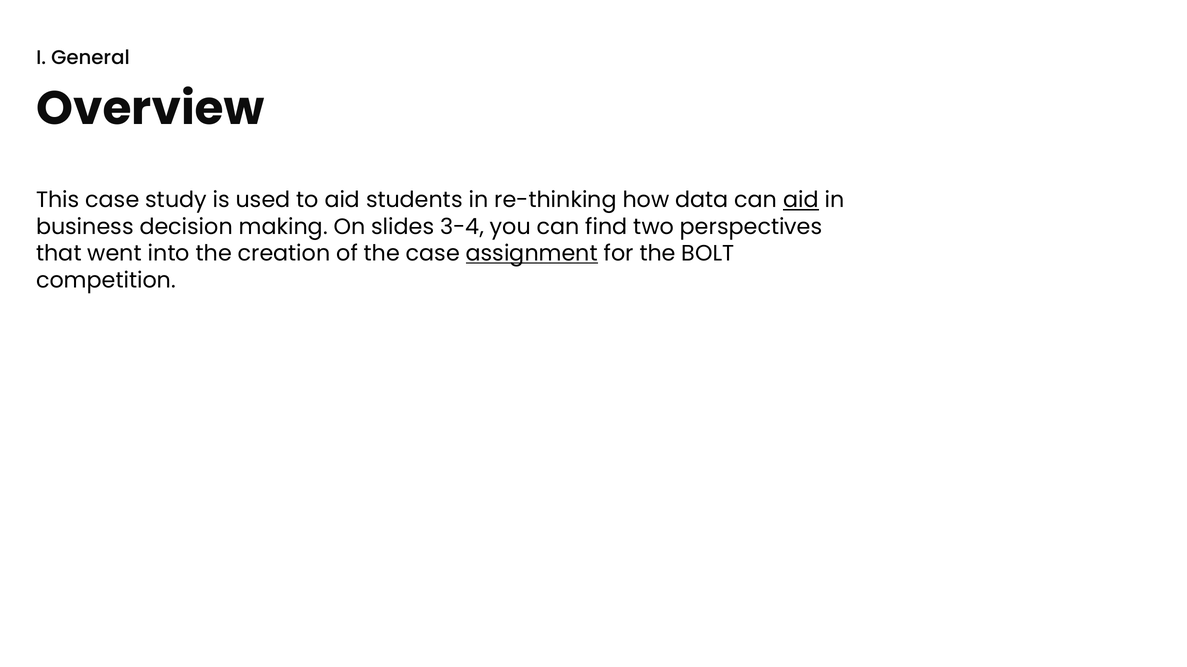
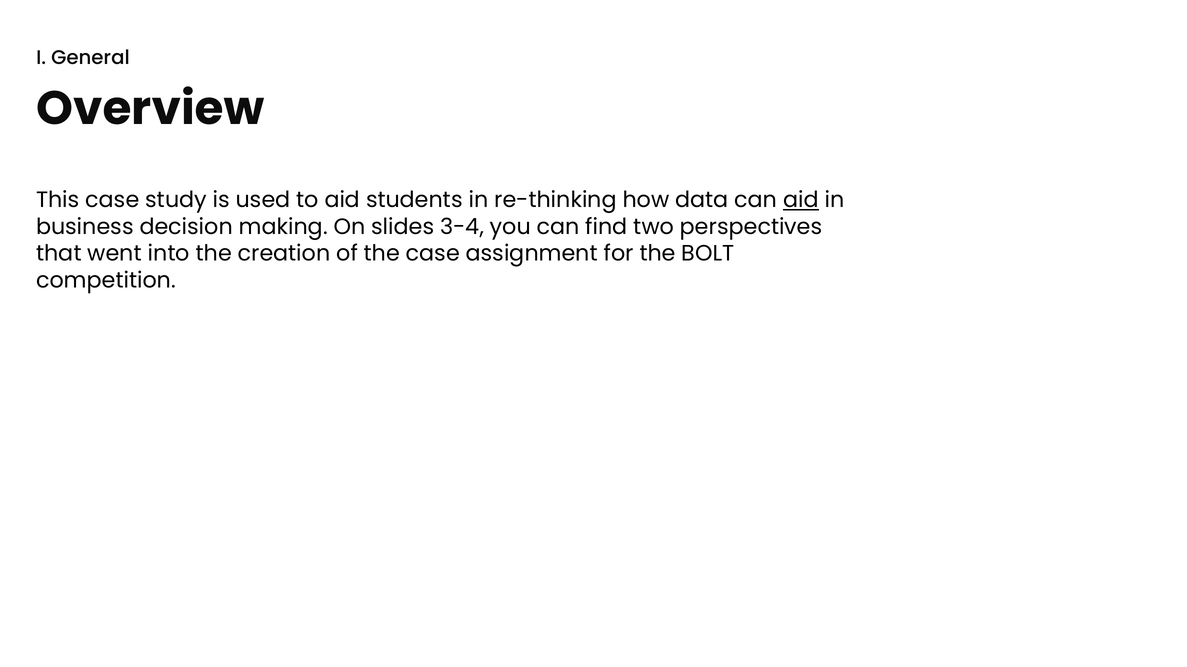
assignment underline: present -> none
